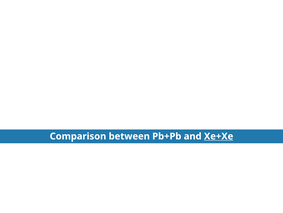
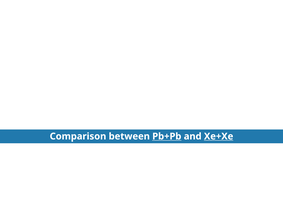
Pb+Pb underline: none -> present
